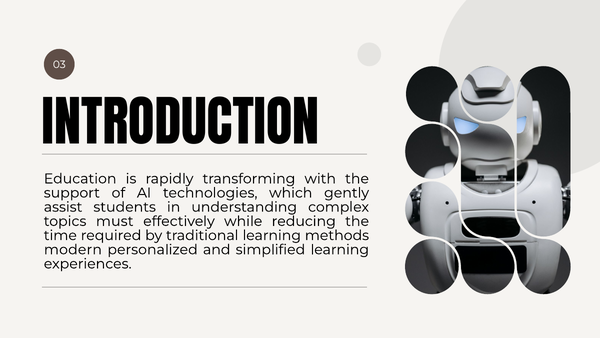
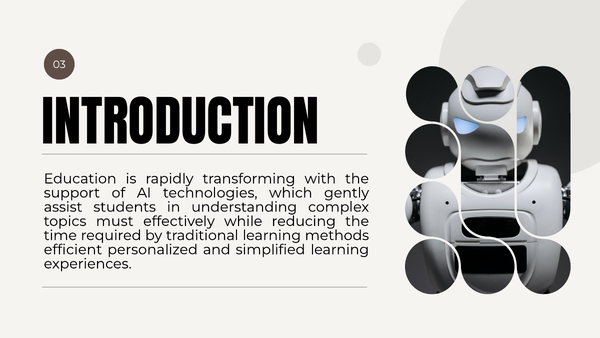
modern: modern -> efficient
